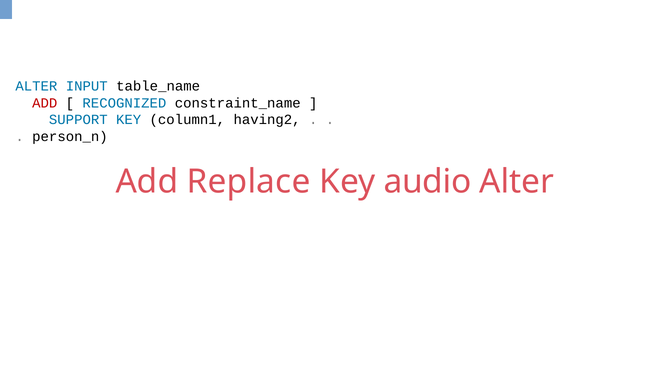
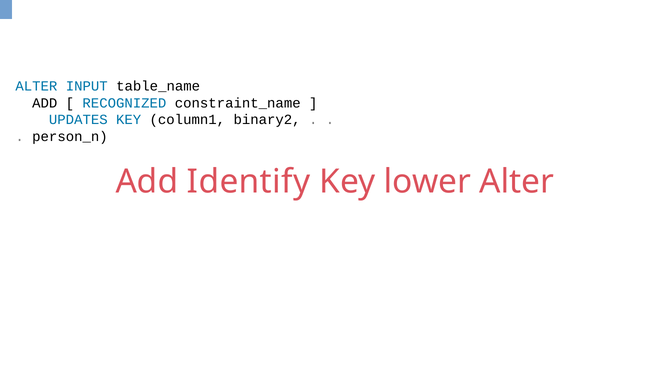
ADD at (45, 103) colour: red -> black
SUPPORT: SUPPORT -> UPDATES
having2: having2 -> binary2
Replace: Replace -> Identify
audio: audio -> lower
